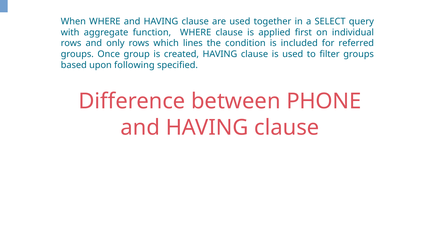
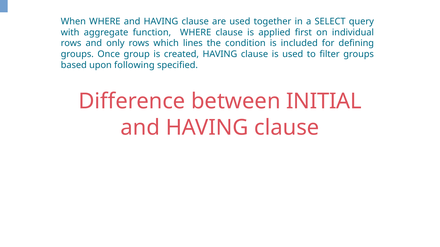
referred: referred -> defining
PHONE: PHONE -> INITIAL
